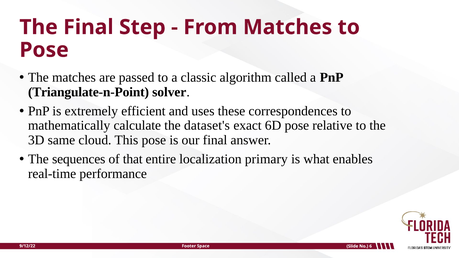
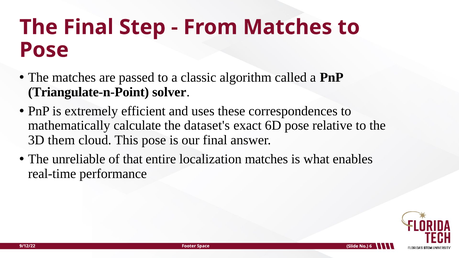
same: same -> them
sequences: sequences -> unreliable
localization primary: primary -> matches
